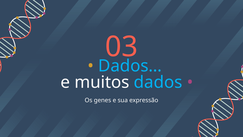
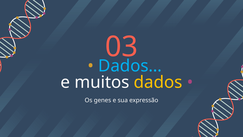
dados colour: light blue -> yellow
